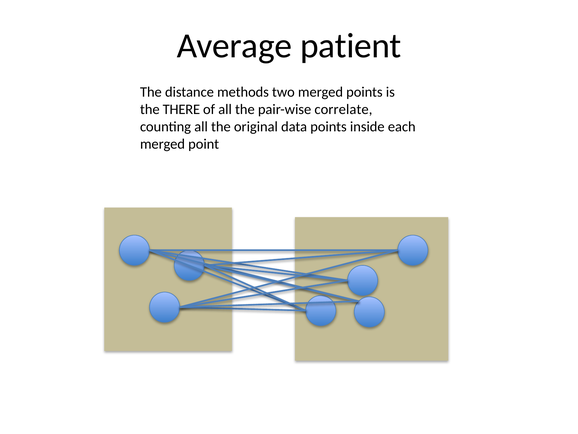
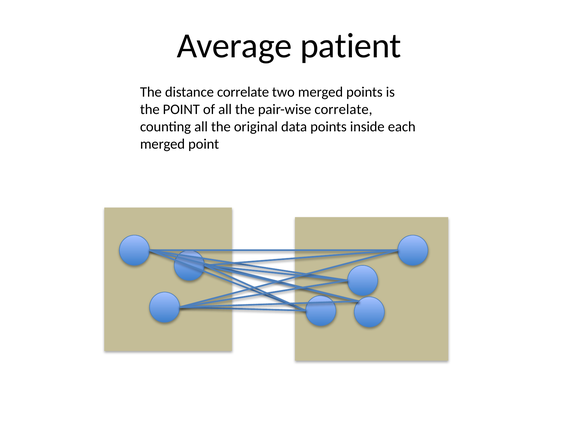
distance methods: methods -> correlate
the THERE: THERE -> POINT
